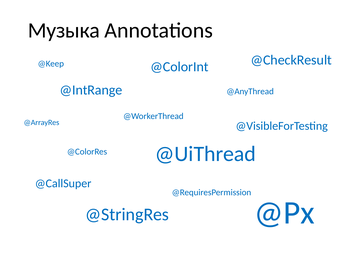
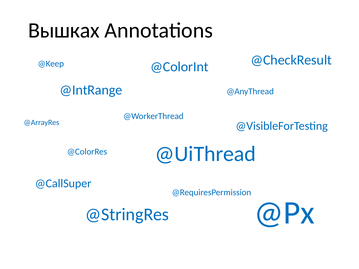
Музыка: Музыка -> Вышках
